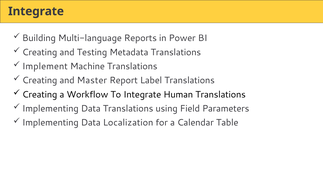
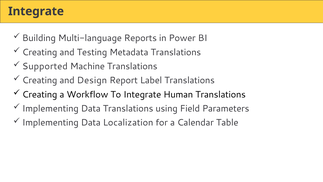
Implement: Implement -> Supported
Master: Master -> Design
